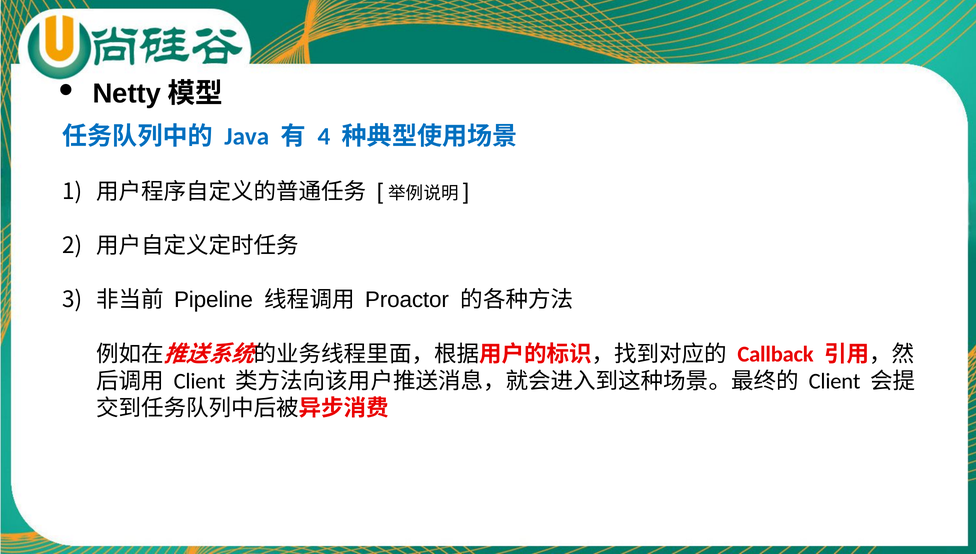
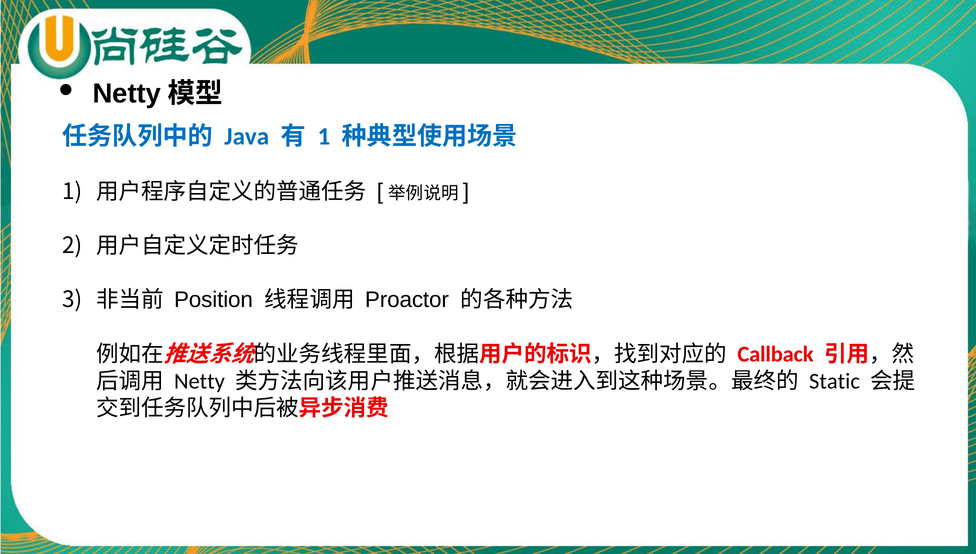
4 at (324, 136): 4 -> 1
Pipeline: Pipeline -> Position
Client at (200, 381): Client -> Netty
Client at (835, 381): Client -> Static
